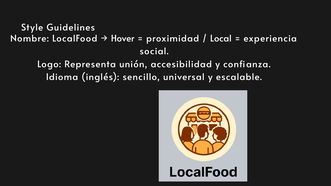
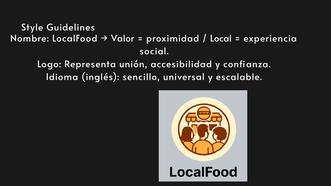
Hover: Hover -> Valor
